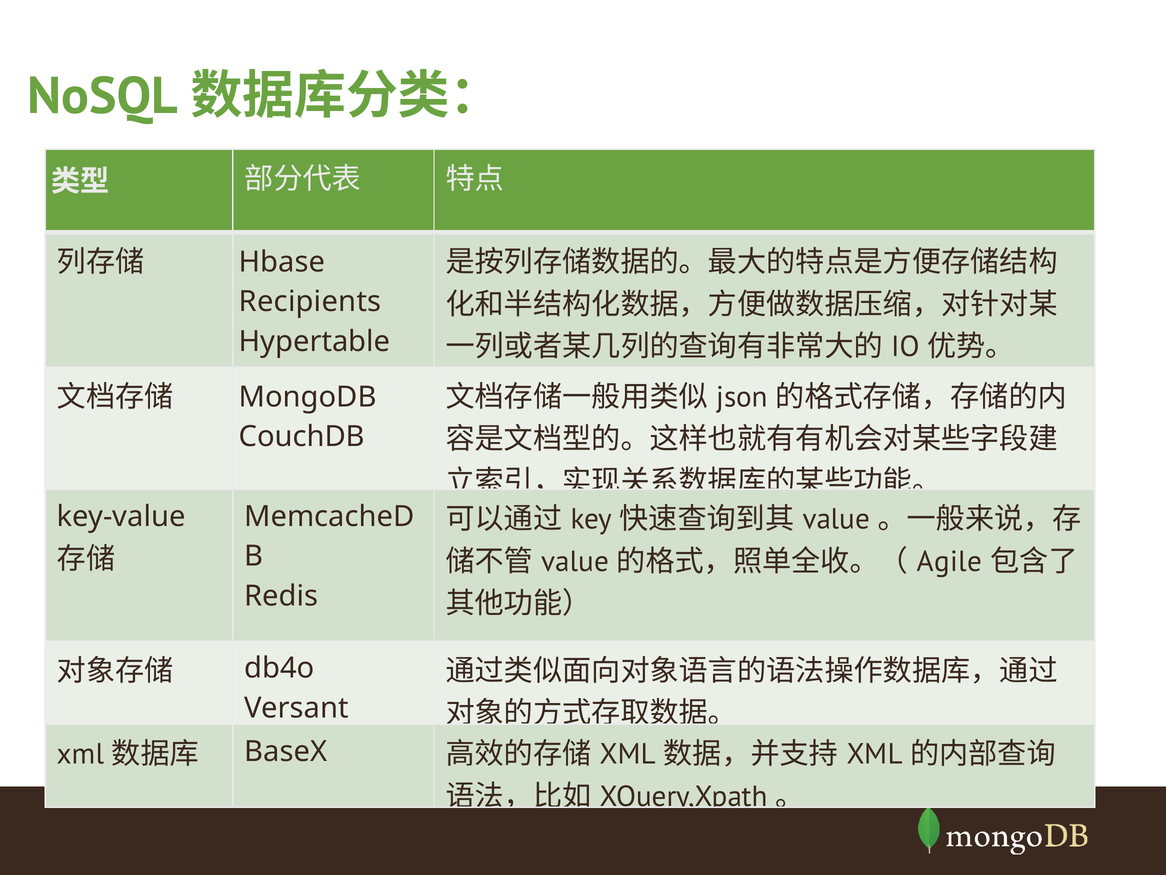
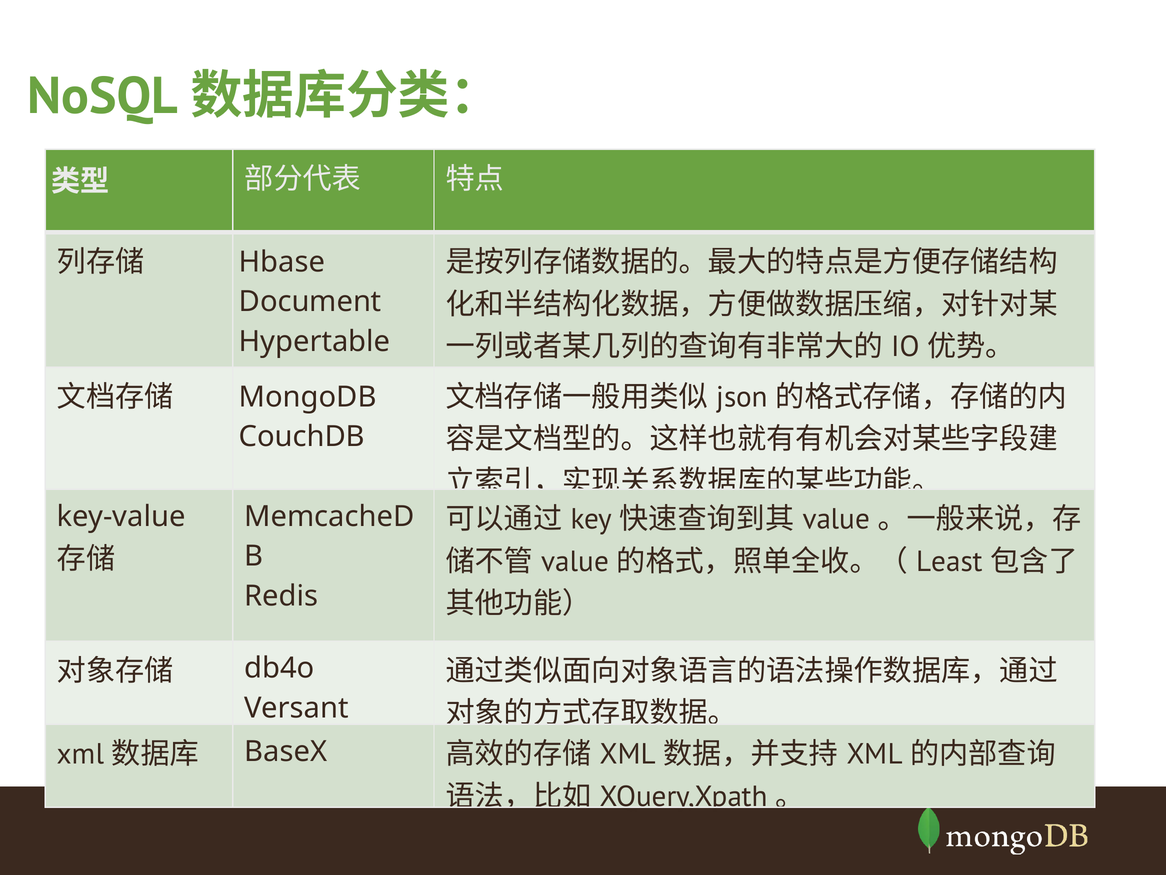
Recipients: Recipients -> Document
Agile: Agile -> Least
